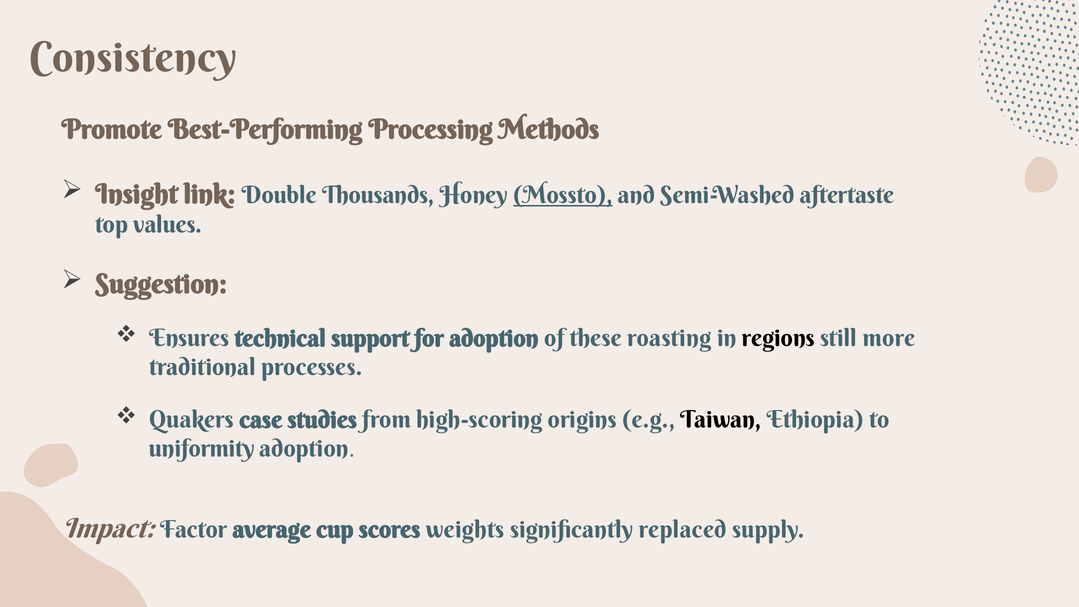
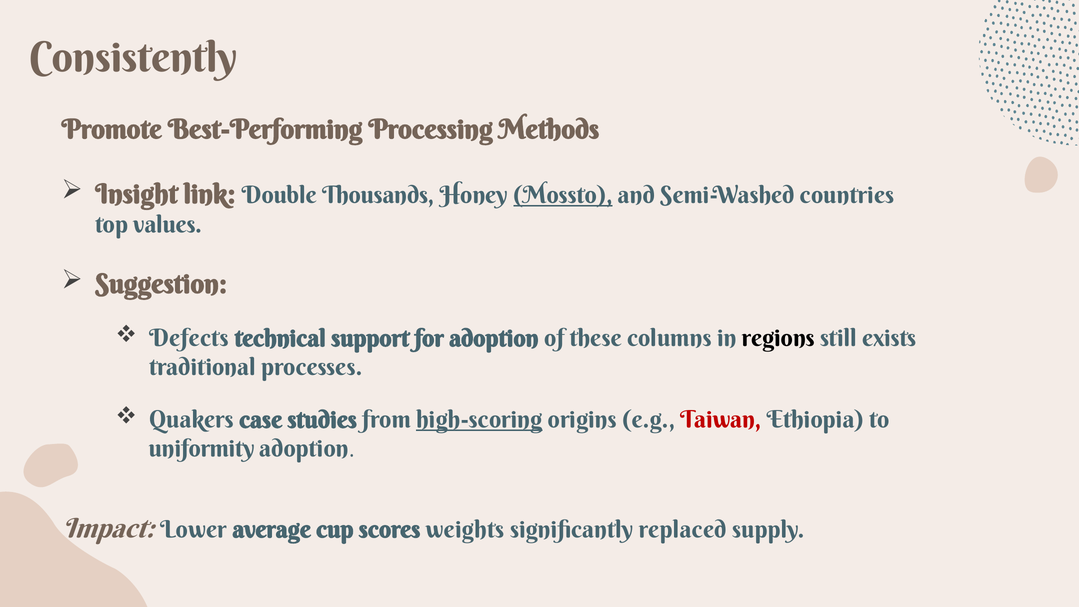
Consistency: Consistency -> Consistently
aftertaste: aftertaste -> countries
Ensures: Ensures -> Defects
roasting: roasting -> columns
more: more -> exists
high-scoring underline: none -> present
Taiwan colour: black -> red
Factor: Factor -> Lower
